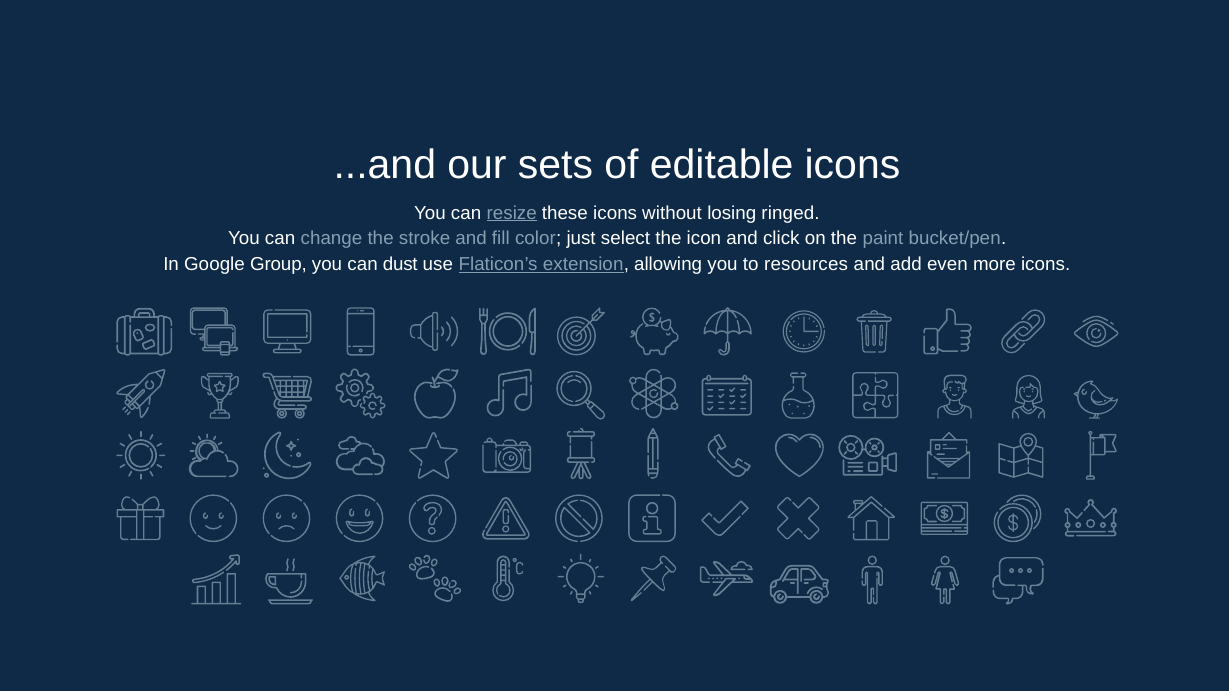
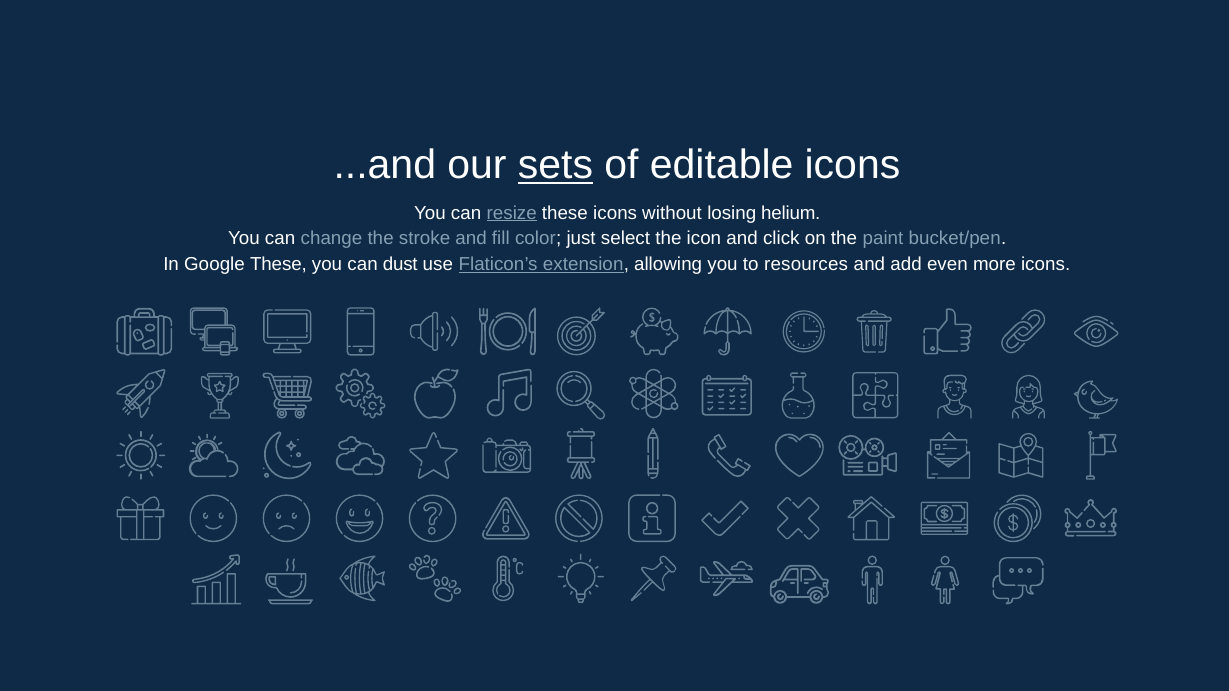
sets underline: none -> present
ringed: ringed -> helium
Google Group: Group -> These
